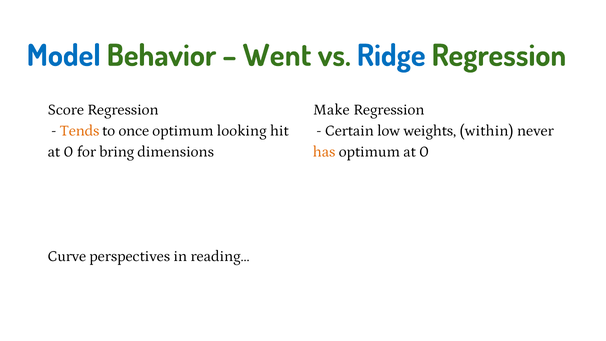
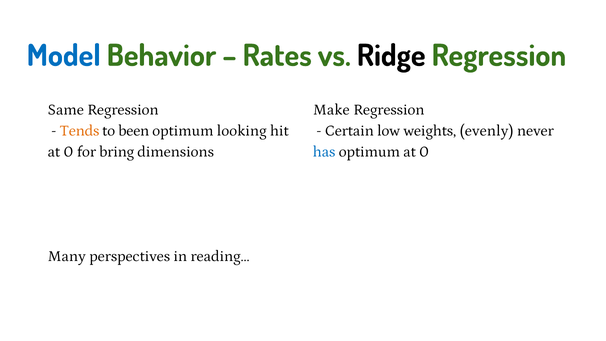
Went: Went -> Rates
Ridge colour: blue -> black
Score: Score -> Same
once: once -> been
within: within -> evenly
has colour: orange -> blue
Curve: Curve -> Many
